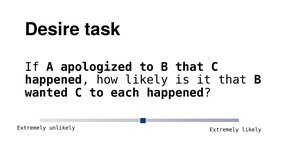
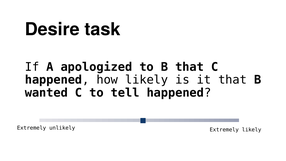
each: each -> tell
